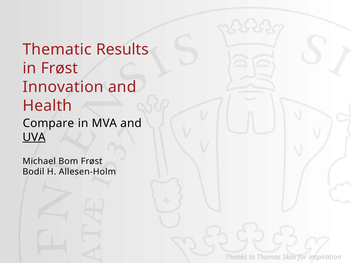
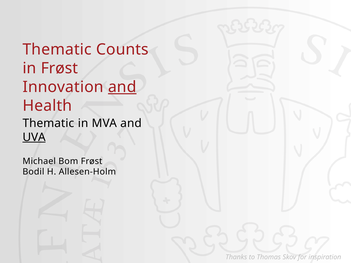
Results: Results -> Counts
and at (122, 87) underline: none -> present
Compare at (48, 123): Compare -> Thematic
